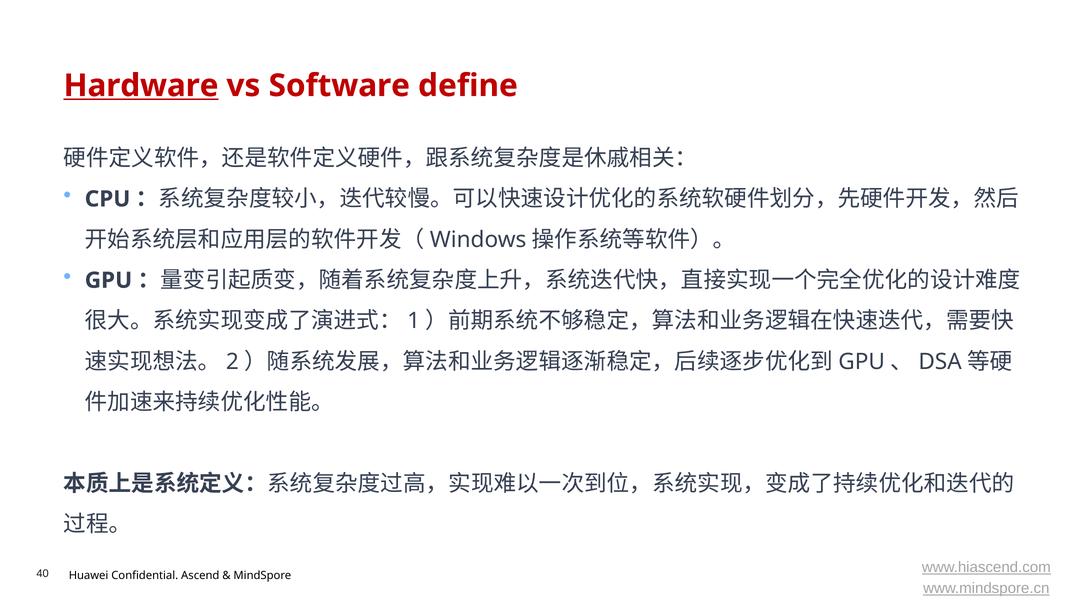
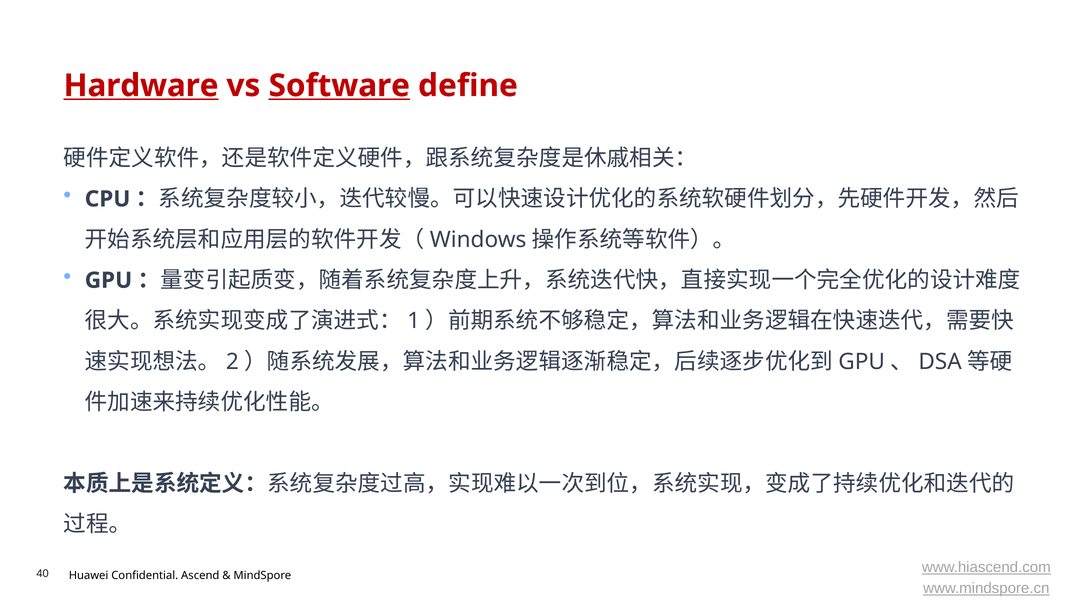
Software underline: none -> present
